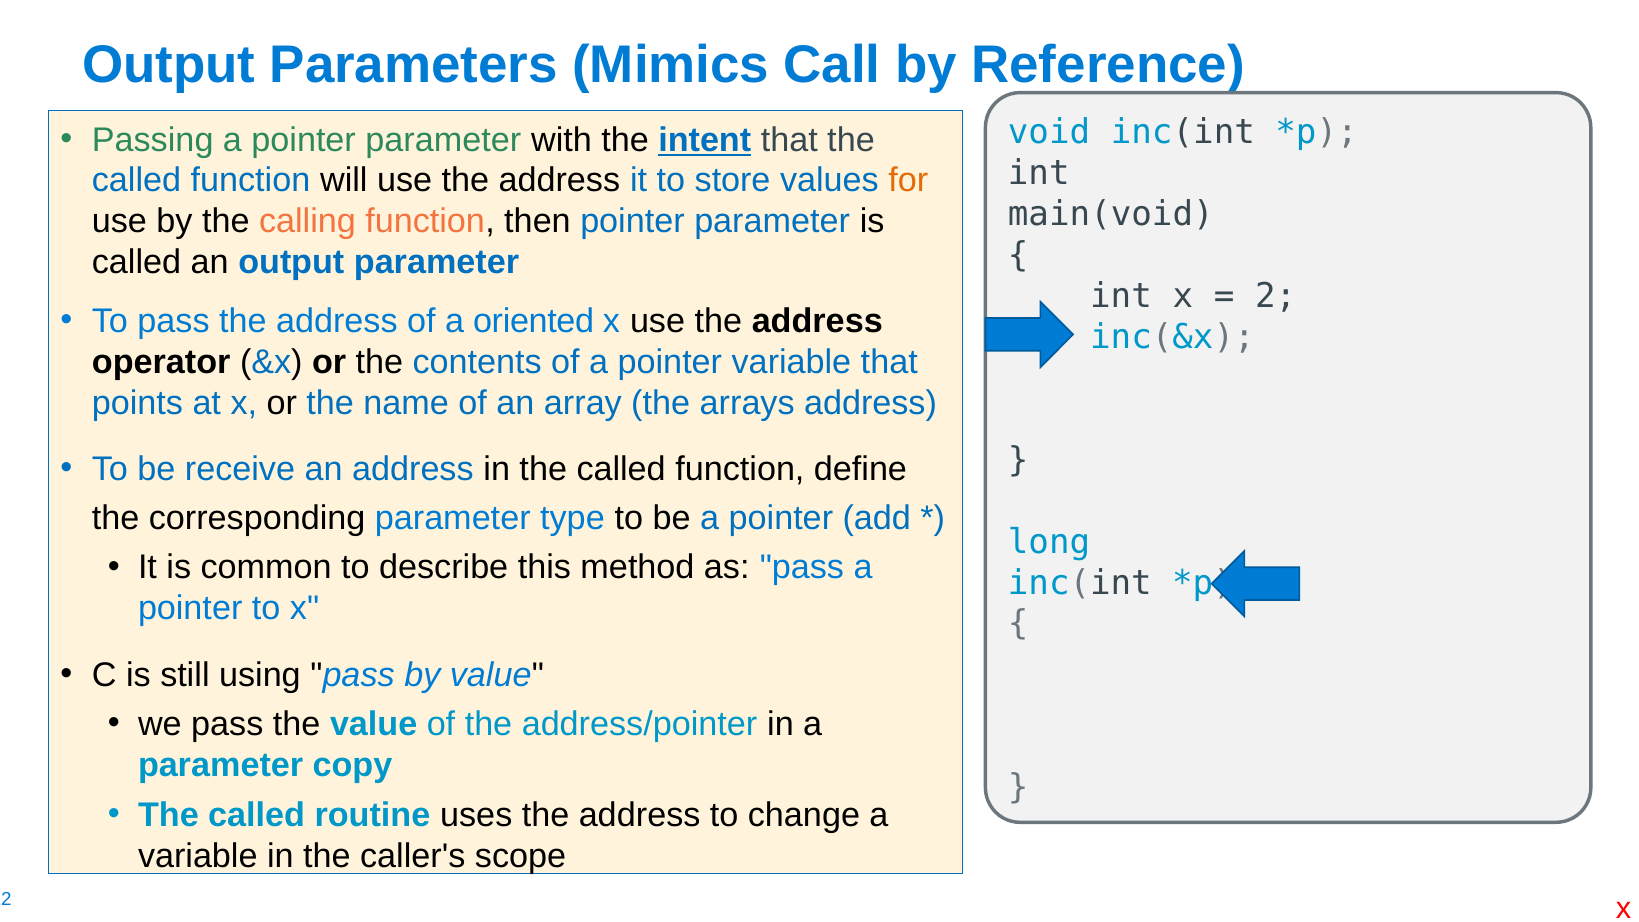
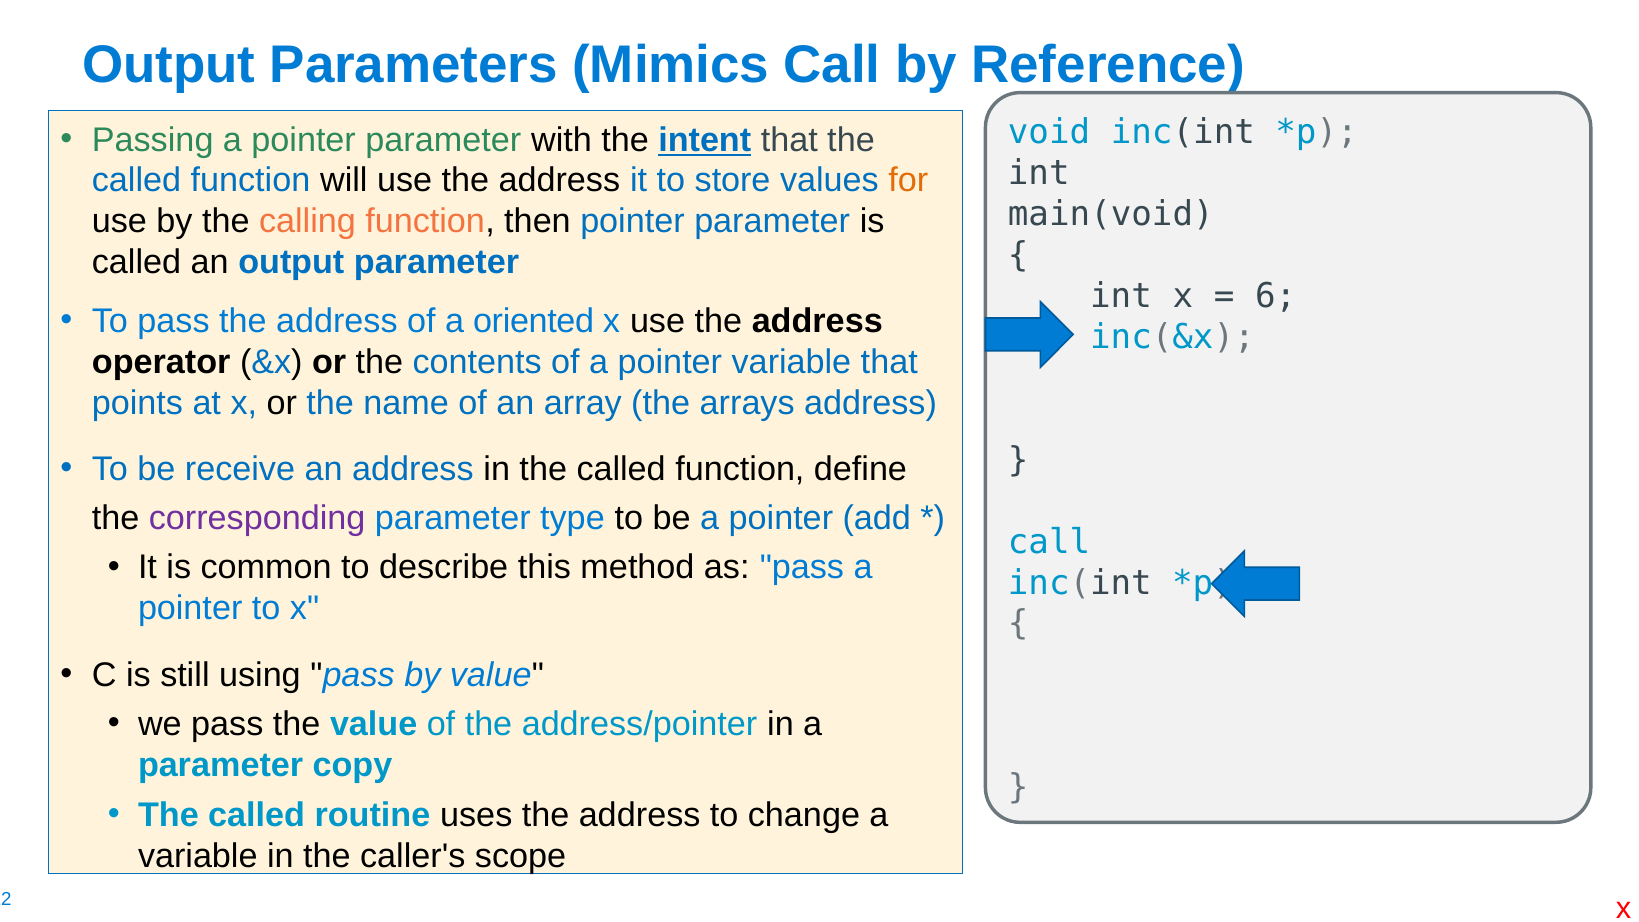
2: 2 -> 6
corresponding colour: black -> purple
long at (1049, 542): long -> call
